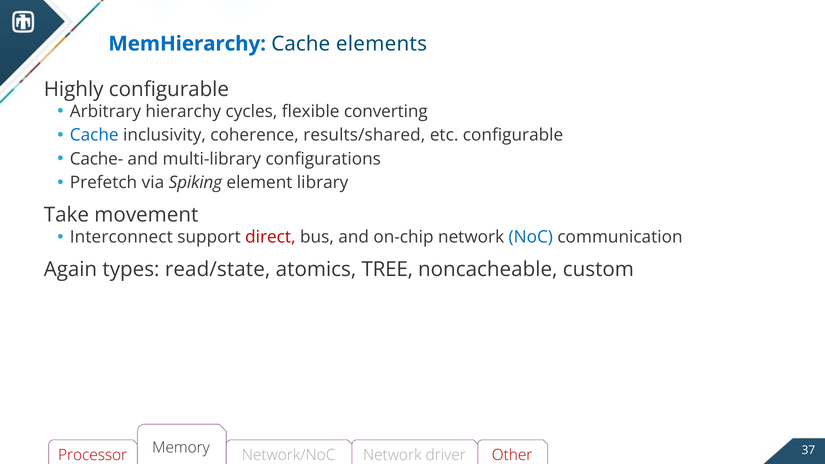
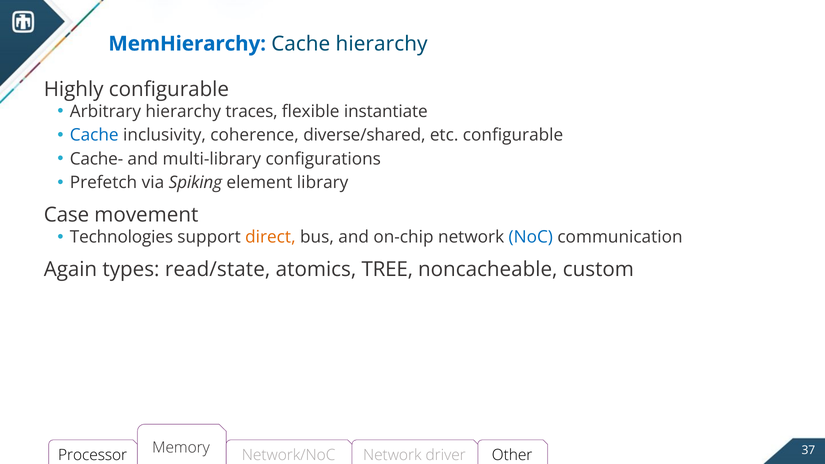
Cache elements: elements -> hierarchy
cycles: cycles -> traces
converting: converting -> instantiate
results/shared: results/shared -> diverse/shared
Take: Take -> Case
Interconnect: Interconnect -> Technologies
direct colour: red -> orange
Processor colour: red -> black
Other colour: red -> black
